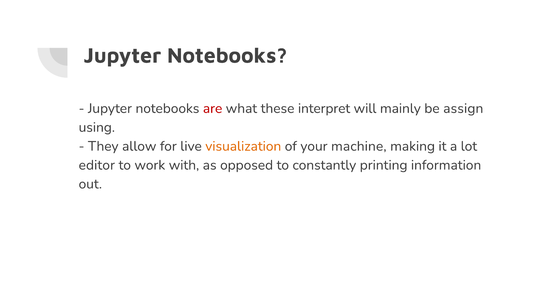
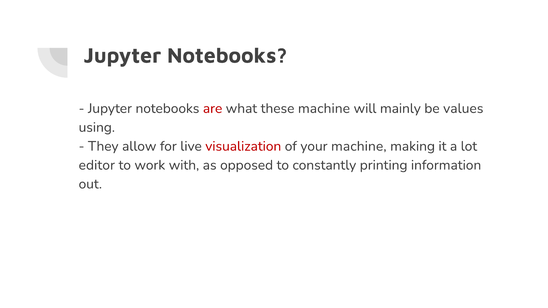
these interpret: interpret -> machine
assign: assign -> values
visualization colour: orange -> red
